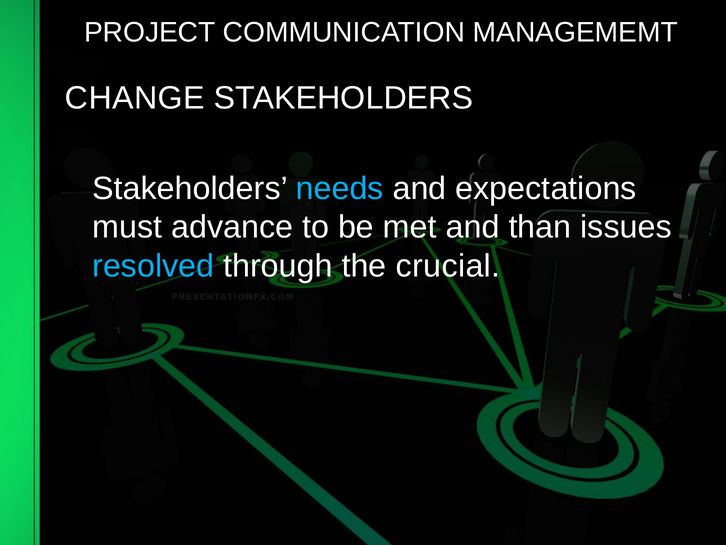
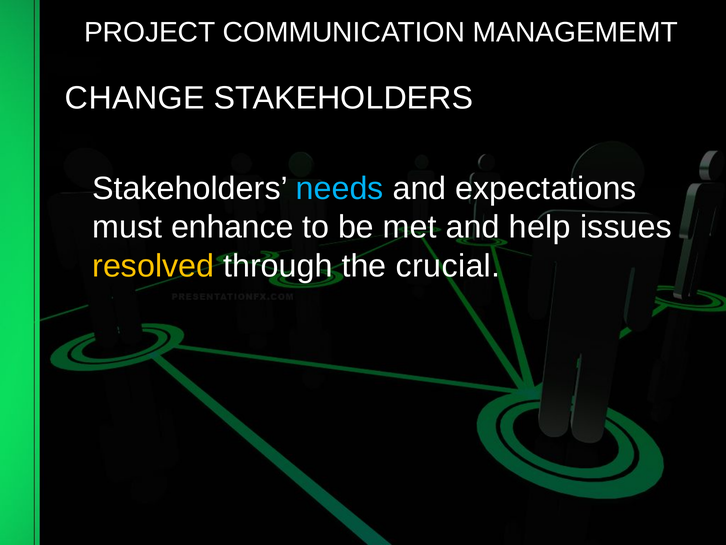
advance: advance -> enhance
than: than -> help
resolved colour: light blue -> yellow
